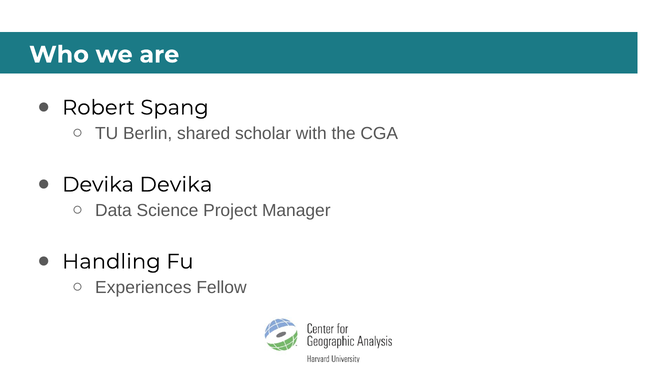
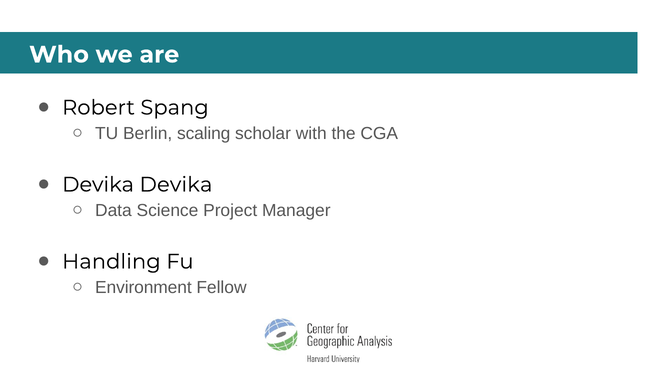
shared: shared -> scaling
Experiences: Experiences -> Environment
